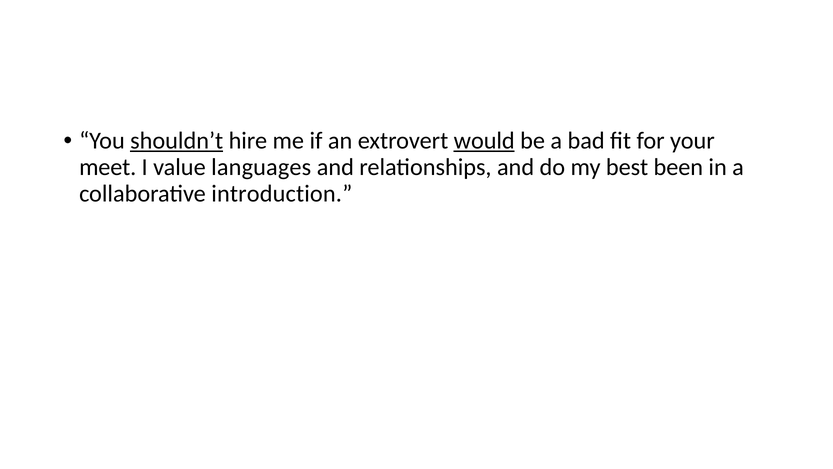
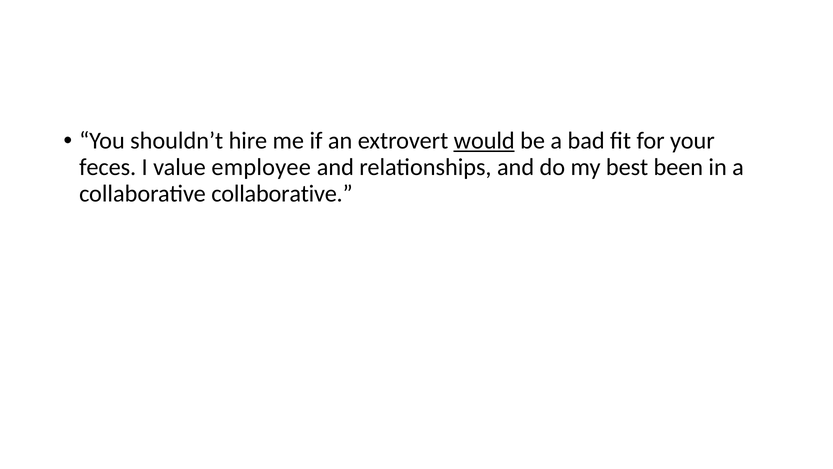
shouldn’t underline: present -> none
meet: meet -> feces
languages: languages -> employee
collaborative introduction: introduction -> collaborative
